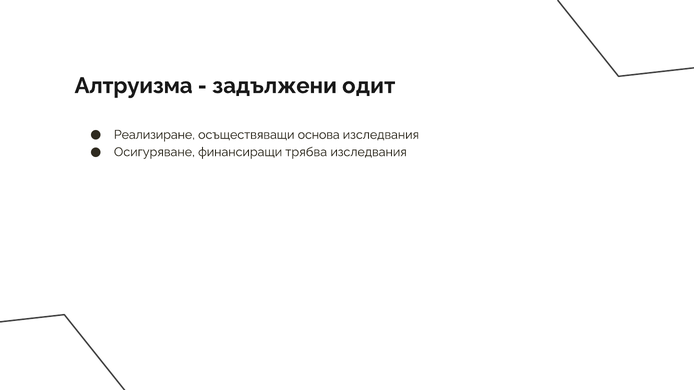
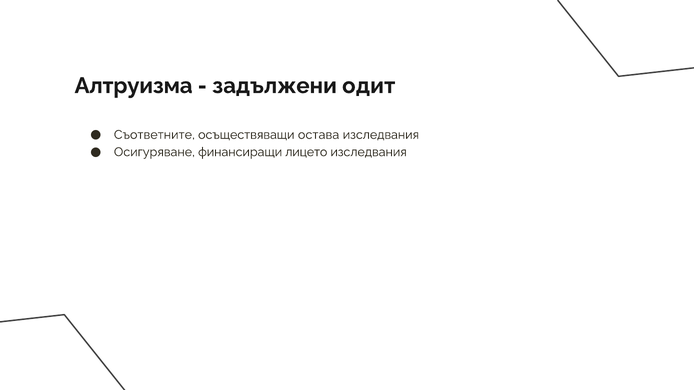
Реализиране: Реализиране -> Съответните
основа: основа -> остава
трябва: трябва -> лицето
